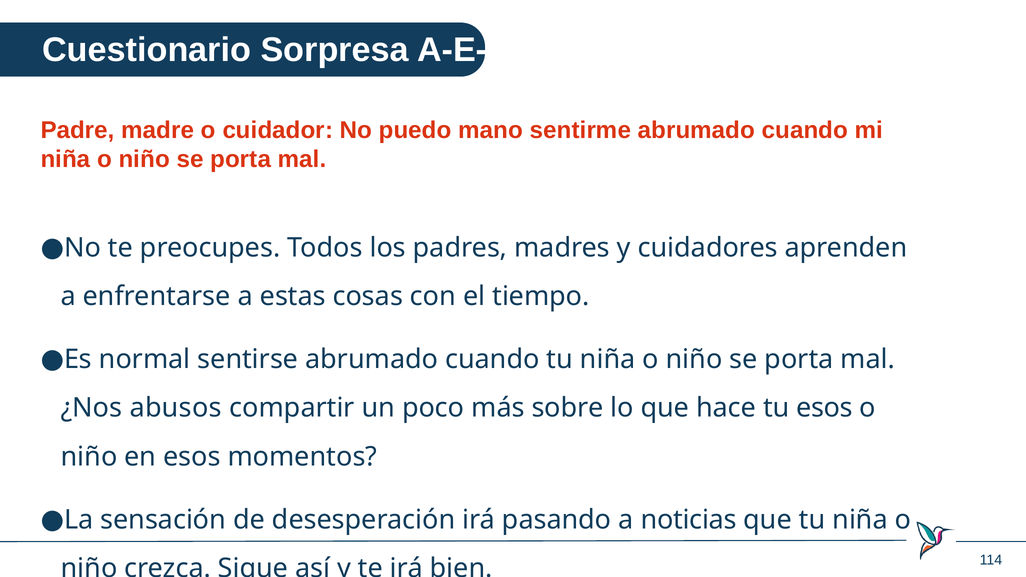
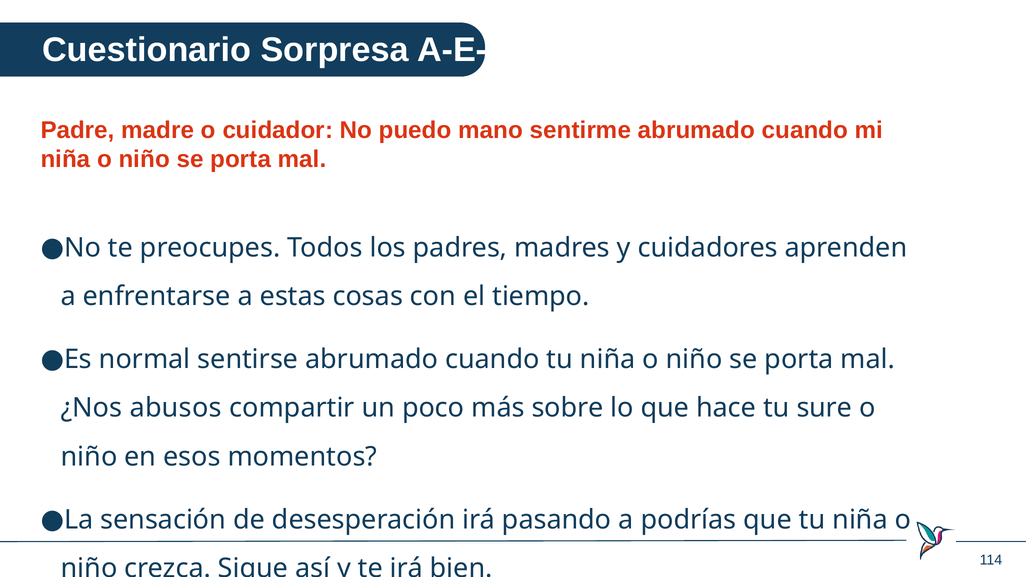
tu esos: esos -> sure
noticias: noticias -> podrías
